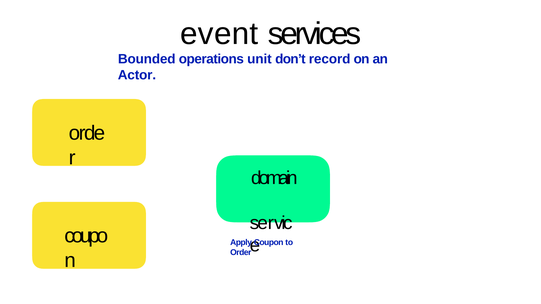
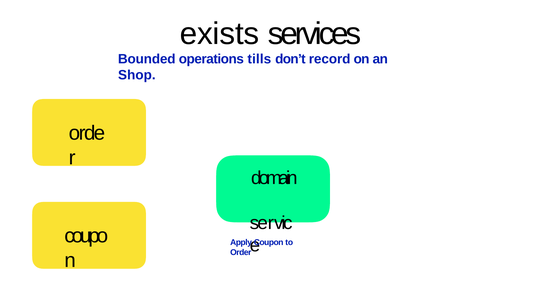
event: event -> exists
unit: unit -> tills
Actor: Actor -> Shop
